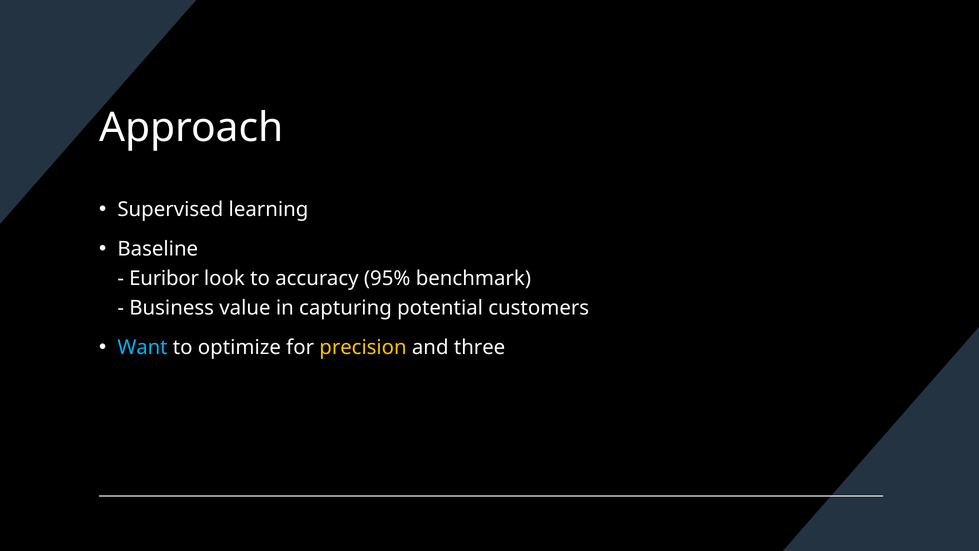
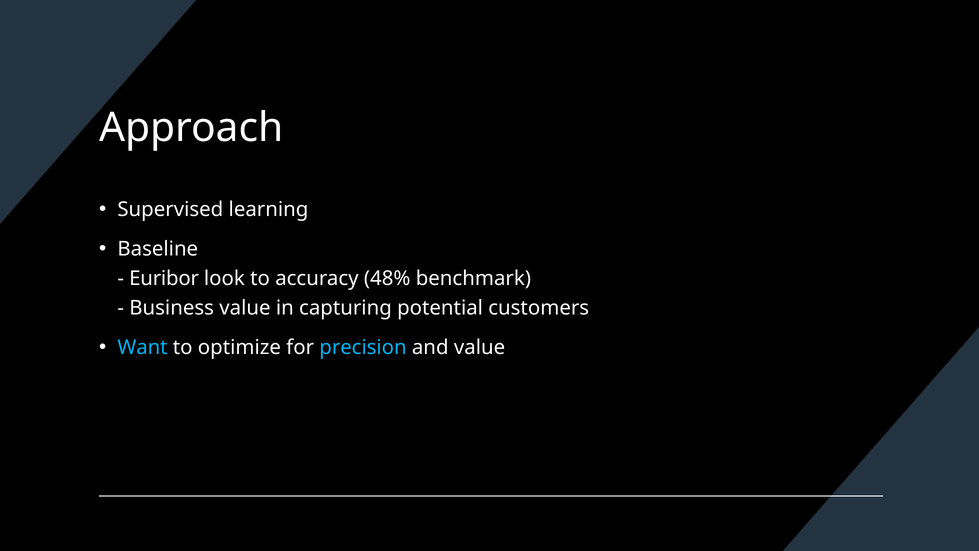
95%: 95% -> 48%
precision colour: yellow -> light blue
and three: three -> value
